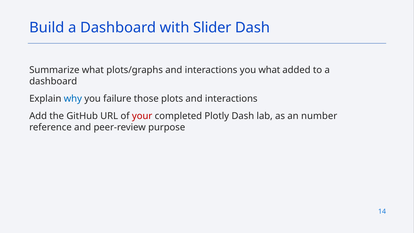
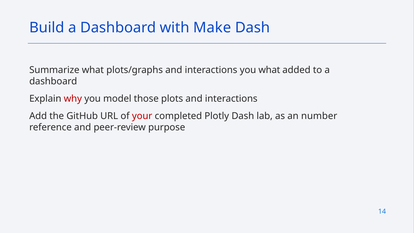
Slider: Slider -> Make
why colour: blue -> red
failure: failure -> model
